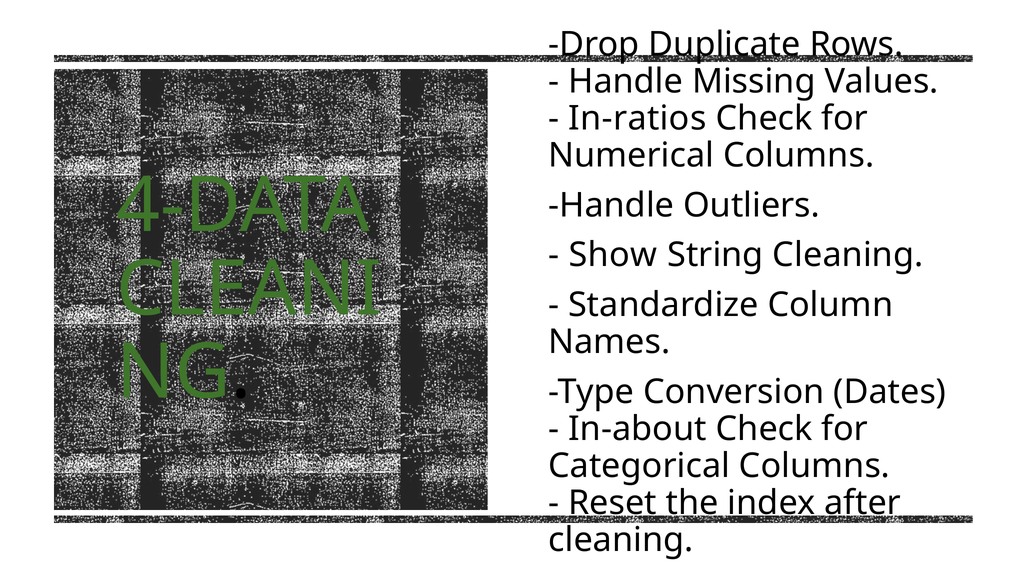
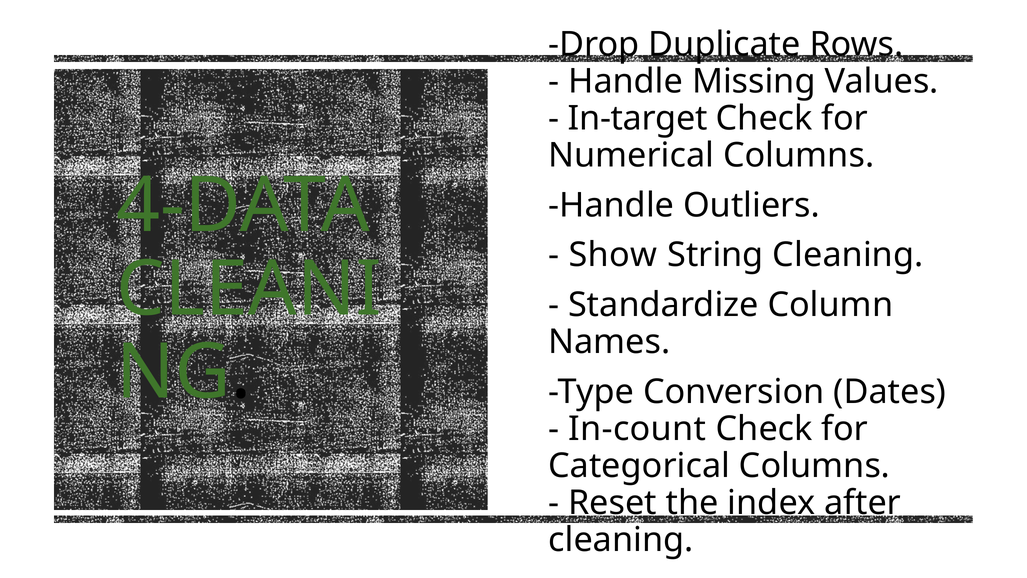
In-ratios: In-ratios -> In-target
In-about: In-about -> In-count
